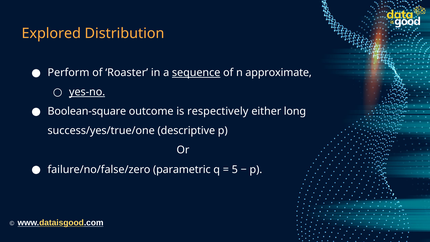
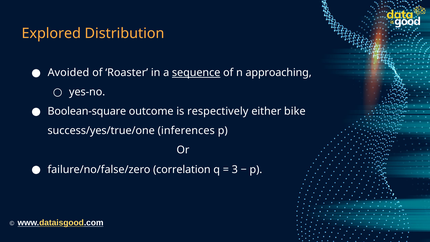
Perform: Perform -> Avoided
approximate: approximate -> approaching
yes-no underline: present -> none
long: long -> bike
descriptive: descriptive -> inferences
parametric: parametric -> correlation
5: 5 -> 3
